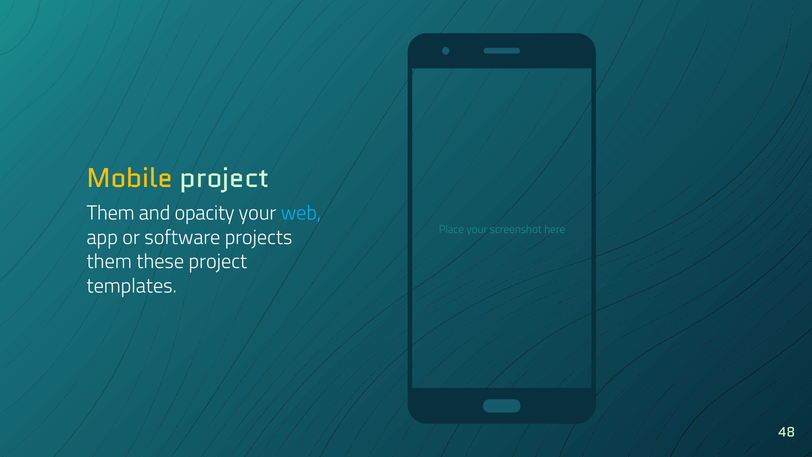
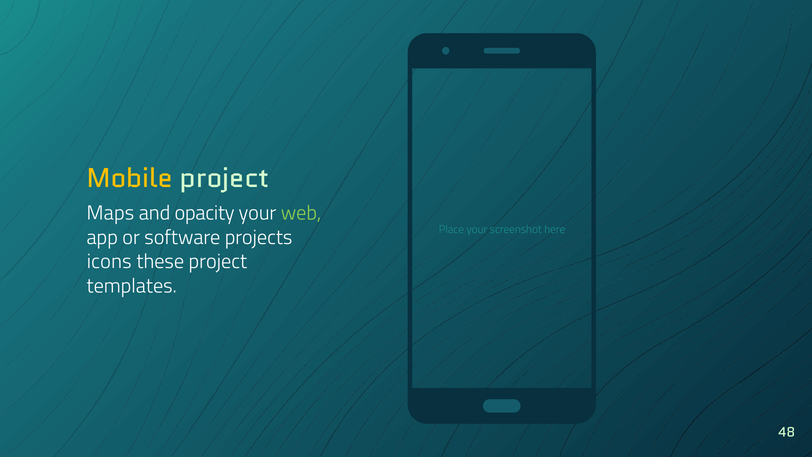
Them at (111, 213): Them -> Maps
web colour: light blue -> light green
them at (109, 262): them -> icons
